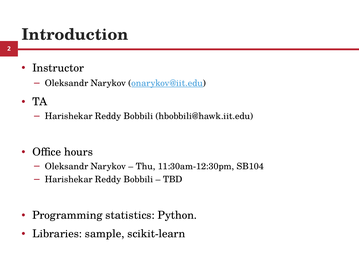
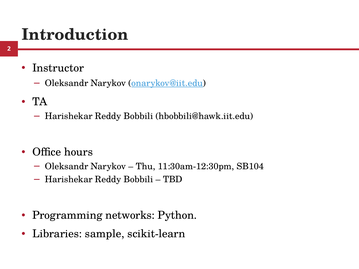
statistics: statistics -> networks
